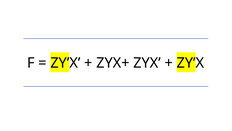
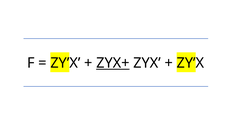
ZYX+ underline: none -> present
